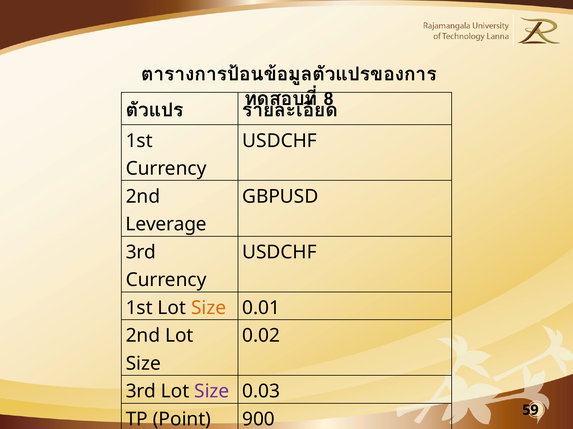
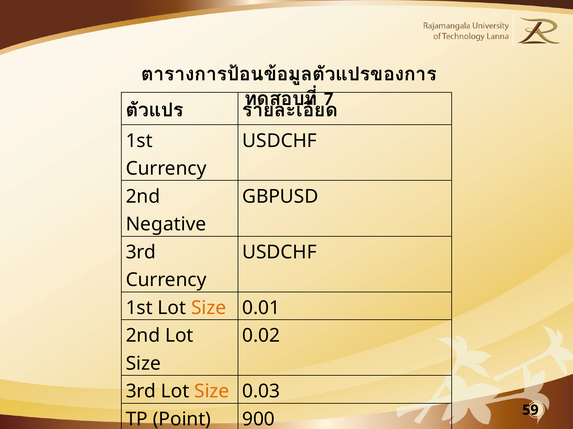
8: 8 -> 7
Leverage: Leverage -> Negative
Size at (212, 392) colour: purple -> orange
